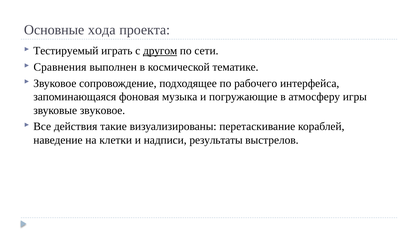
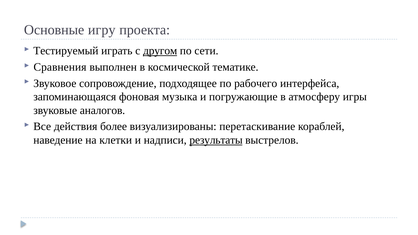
хода: хода -> игру
звуковые звуковое: звуковое -> аналогов
такие: такие -> более
результаты underline: none -> present
